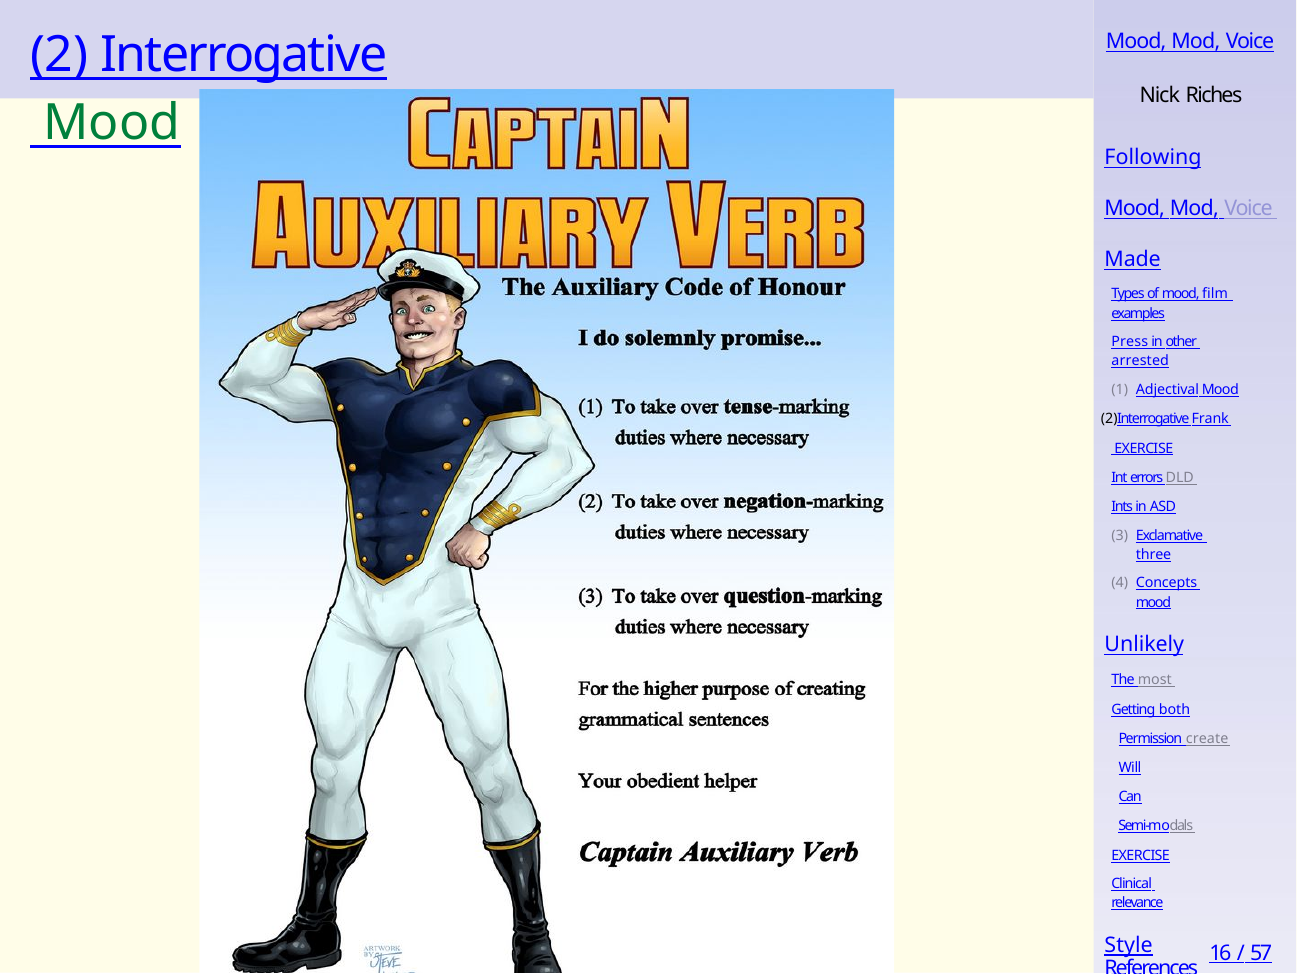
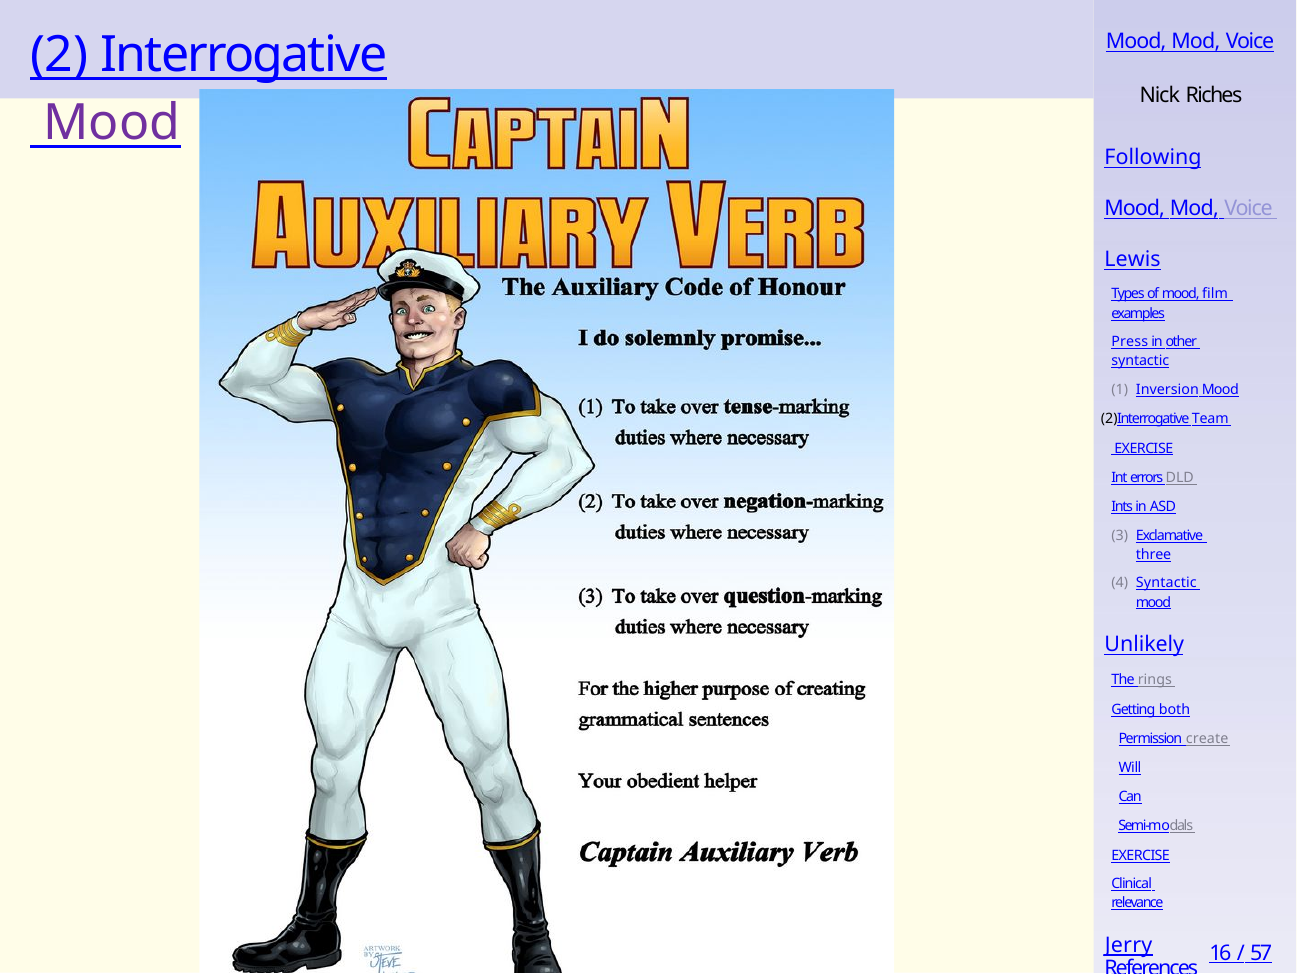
Mood at (112, 123) colour: green -> purple
Made: Made -> Lewis
arrested at (1140, 361): arrested -> syntactic
Adjectival: Adjectival -> Inversion
Frank: Frank -> Team
Concepts at (1167, 583): Concepts -> Syntactic
most: most -> rings
Style: Style -> Jerry
